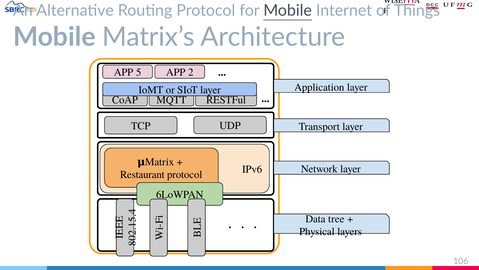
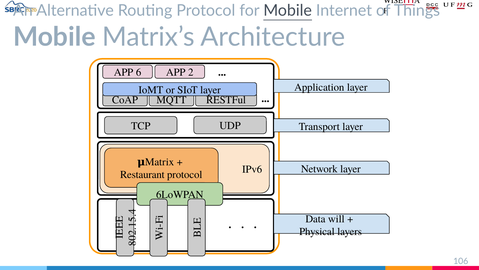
APP 5: 5 -> 6
tree: tree -> will
